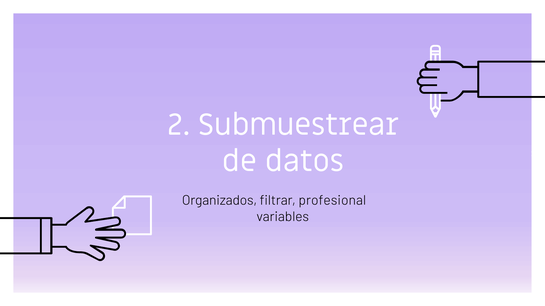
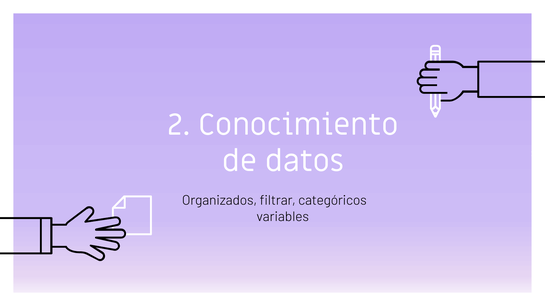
Submuestrear: Submuestrear -> Conocimiento
profesional: profesional -> categóricos
